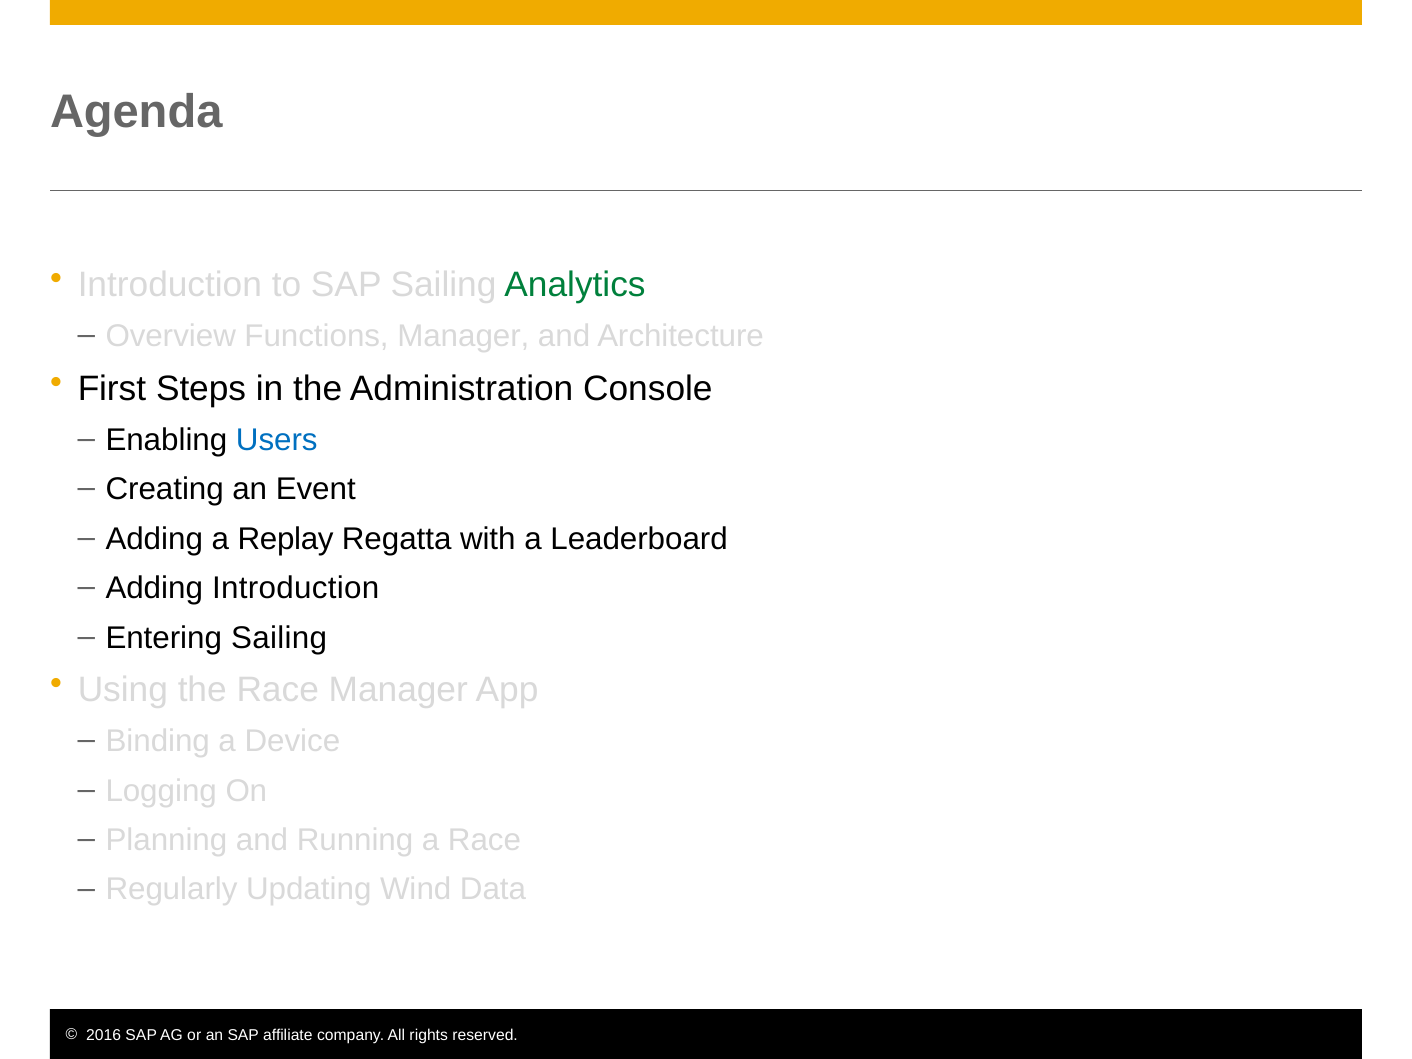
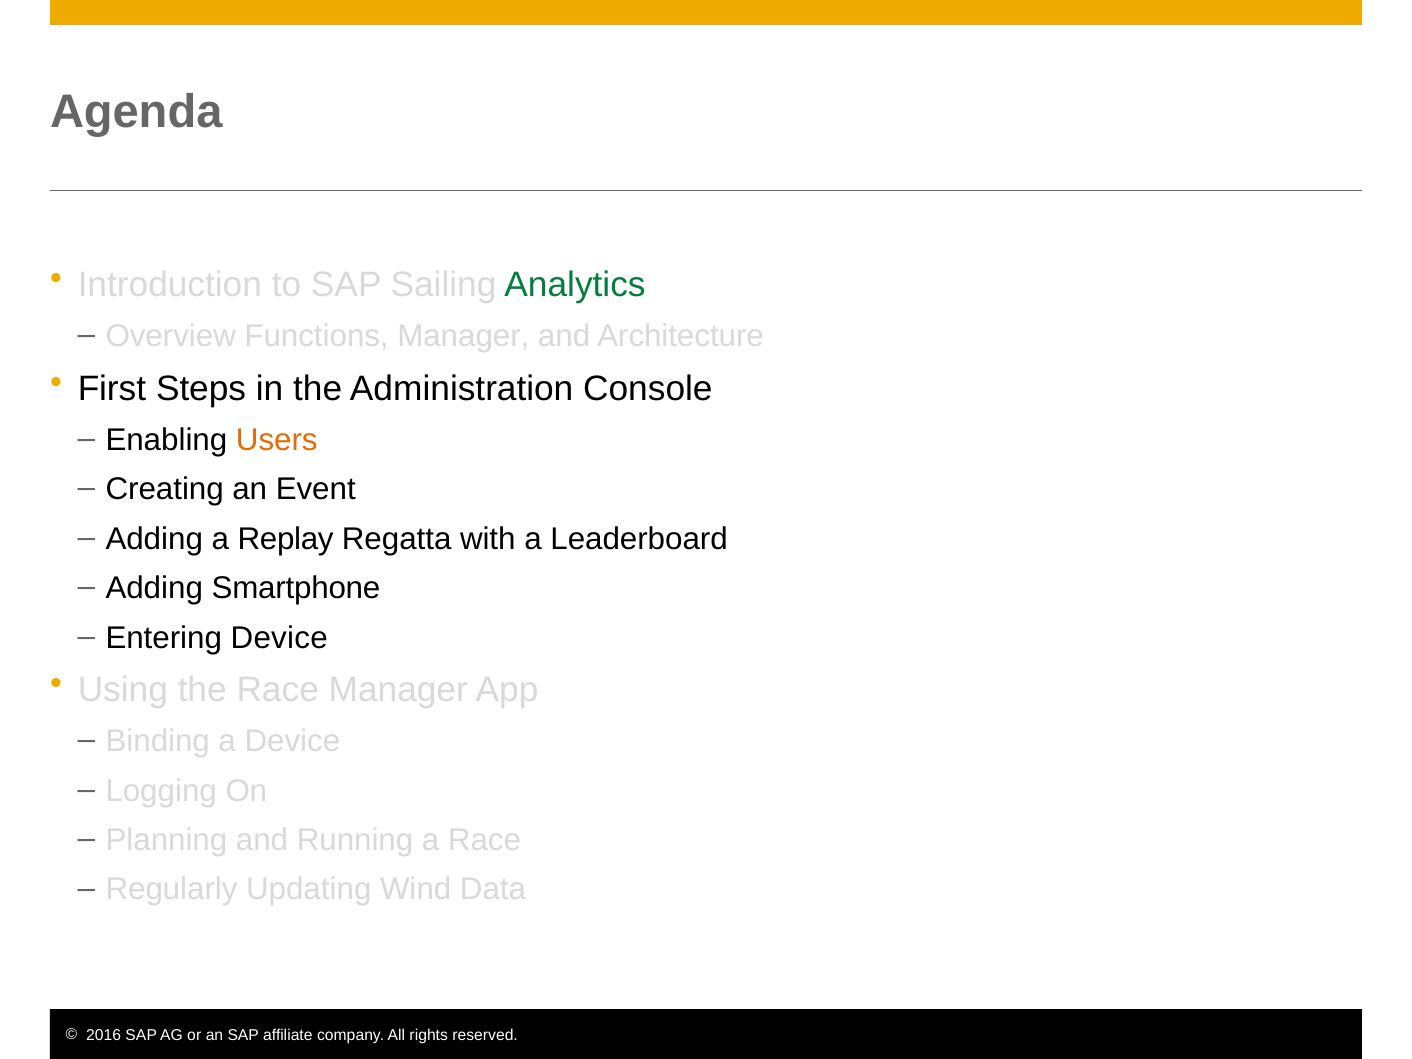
Users colour: blue -> orange
Adding Introduction: Introduction -> Smartphone
Entering Sailing: Sailing -> Device
